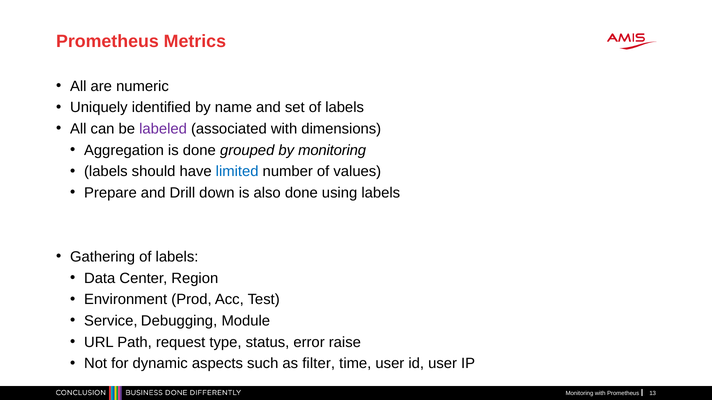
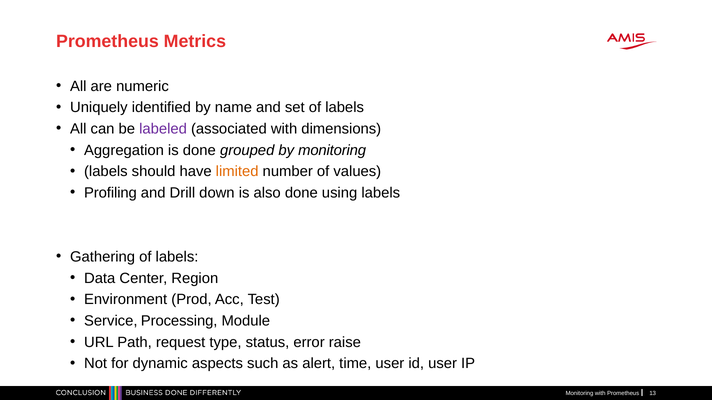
limited colour: blue -> orange
Prepare: Prepare -> Profiling
Debugging: Debugging -> Processing
filter: filter -> alert
